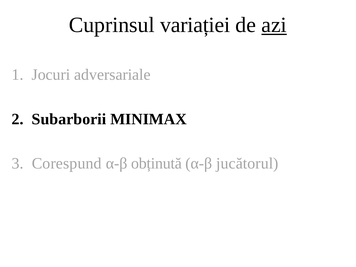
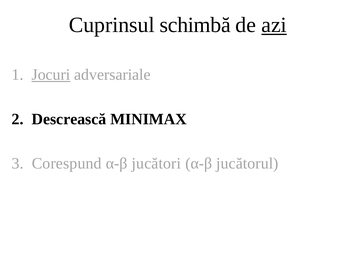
variației: variației -> schimbă
Jocuri underline: none -> present
Subarborii: Subarborii -> Descrească
obținută: obținută -> jucători
